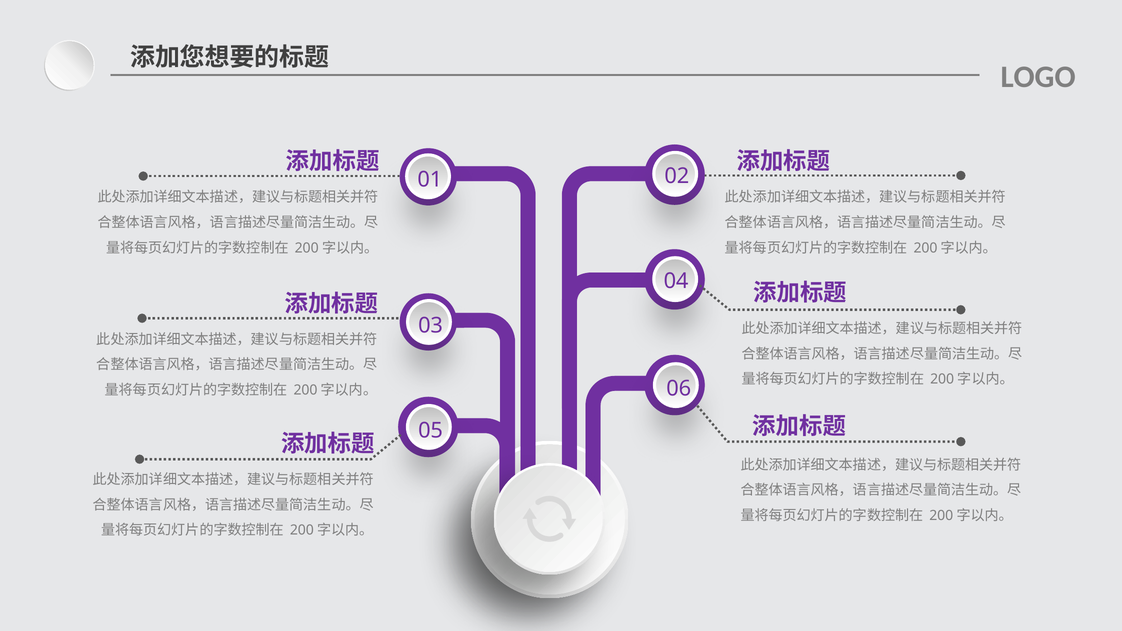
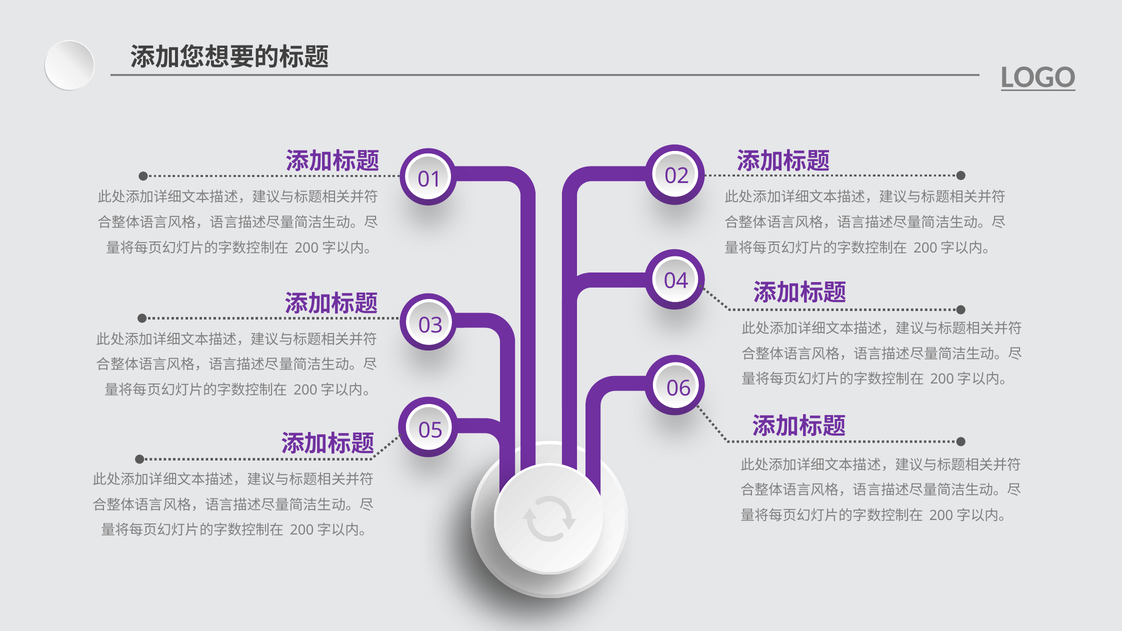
LOGO underline: none -> present
